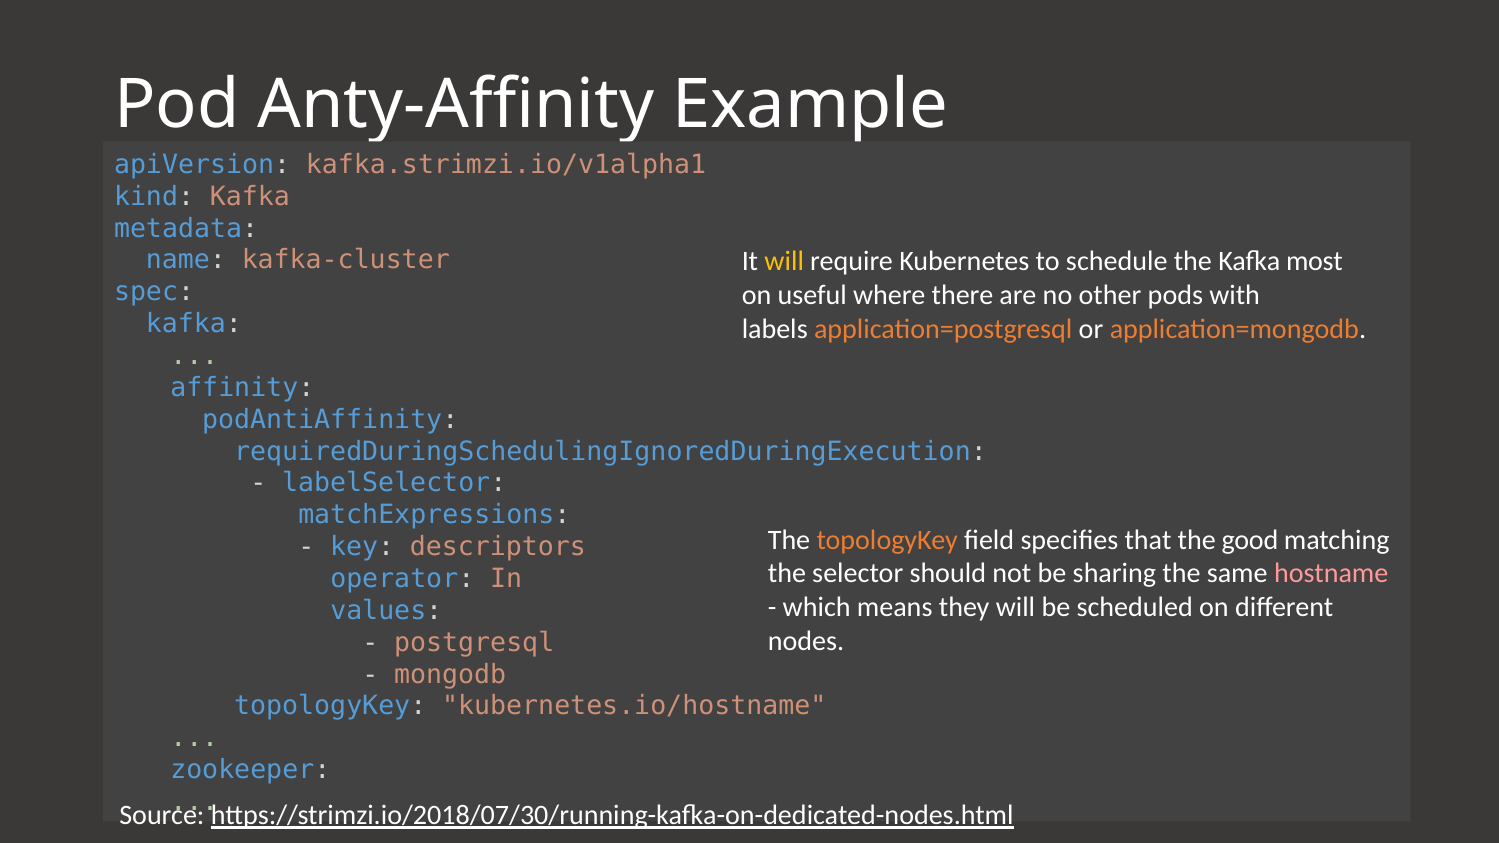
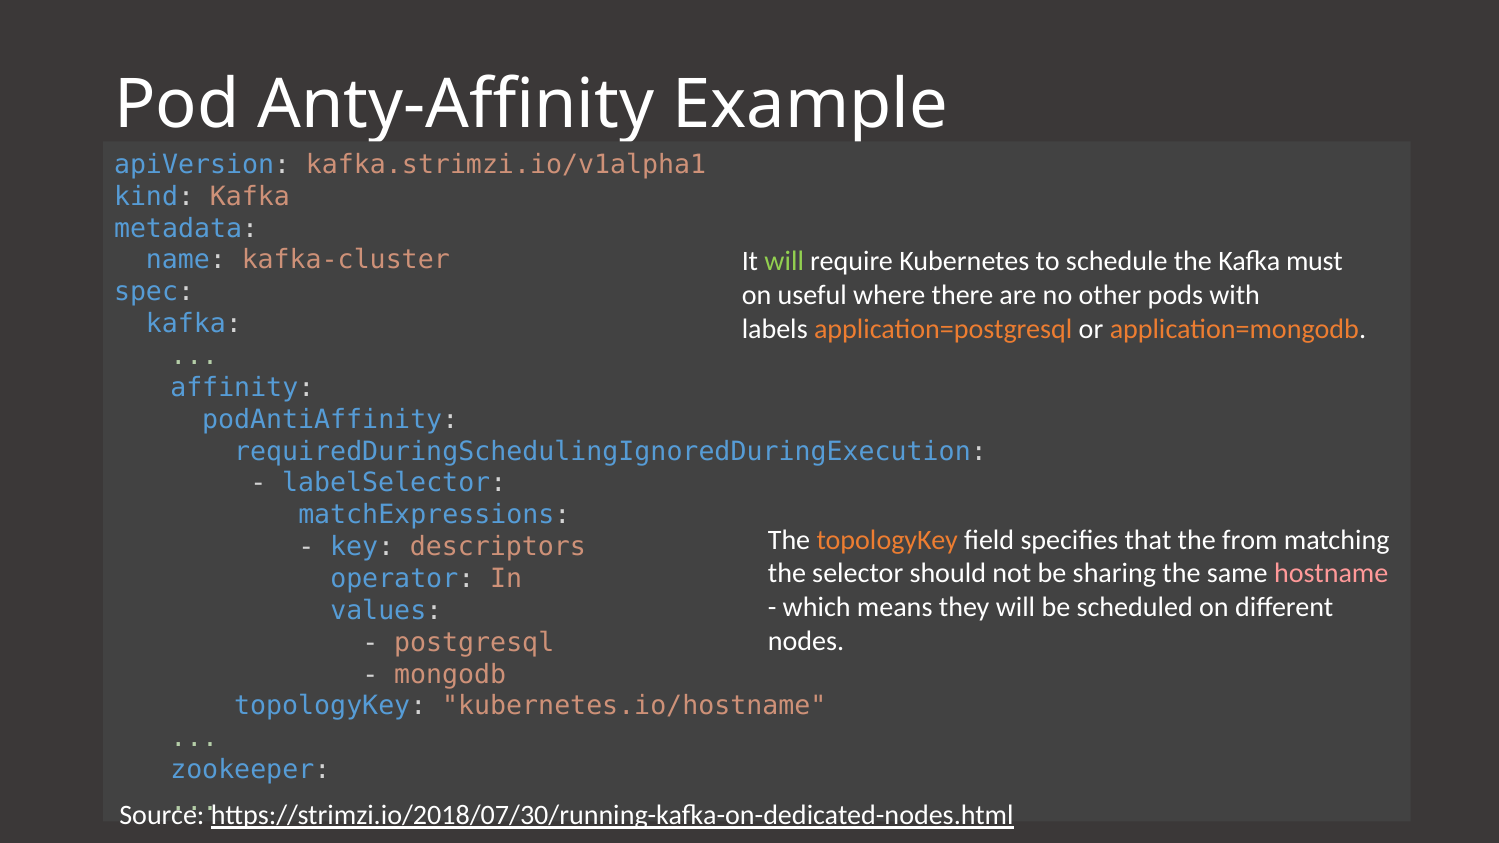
will at (784, 261) colour: yellow -> light green
most: most -> must
good: good -> from
